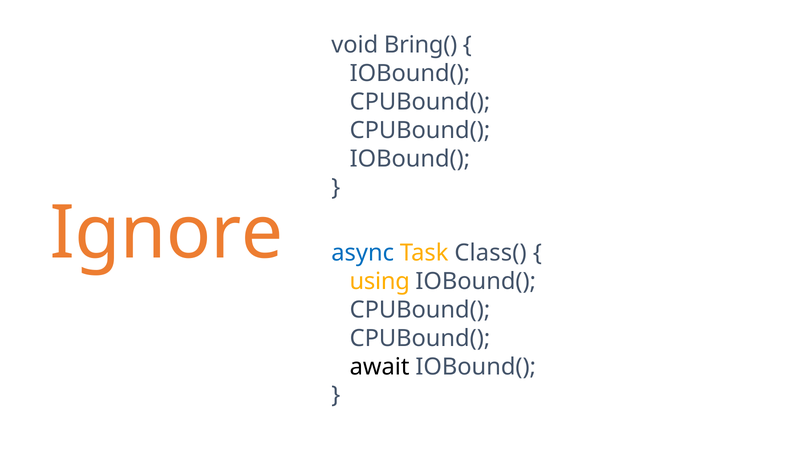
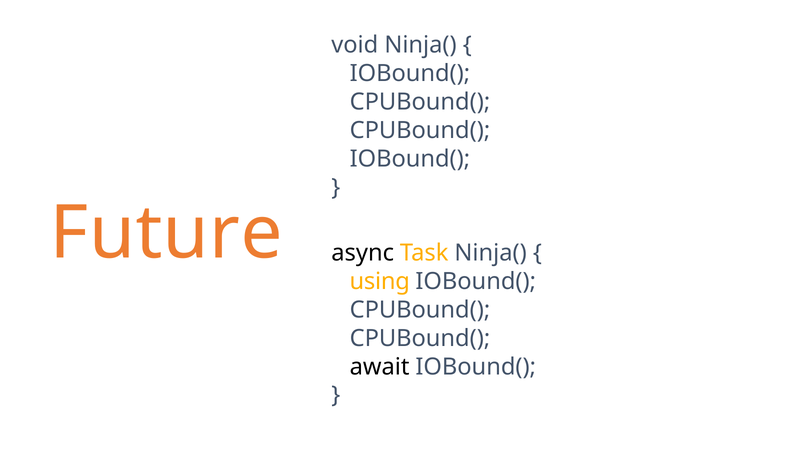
void Bring(: Bring( -> Ninja(
Ignore: Ignore -> Future
async colour: blue -> black
Task Class(: Class( -> Ninja(
